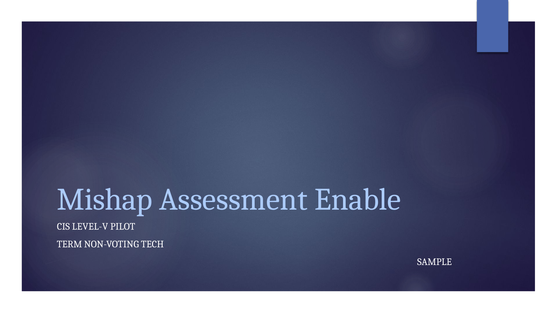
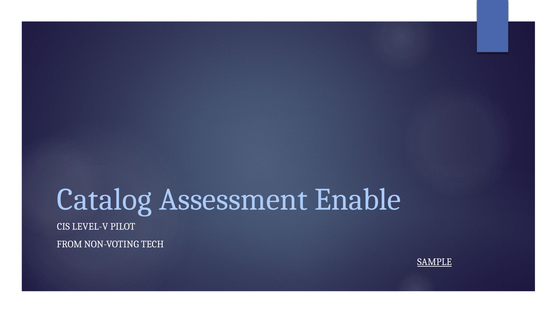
Mishap: Mishap -> Catalog
TERM: TERM -> FROM
SAMPLE underline: none -> present
